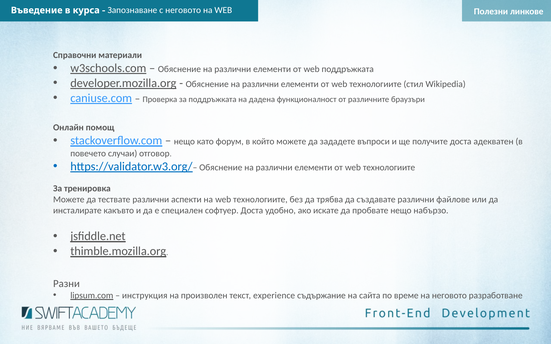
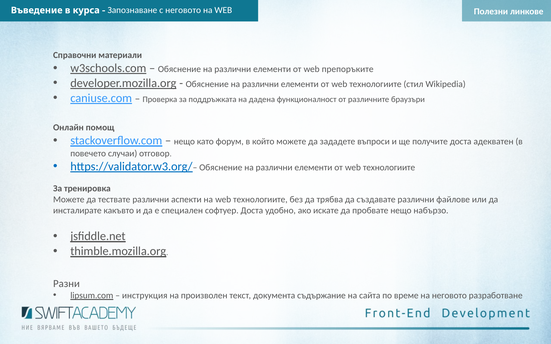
web поддръжката: поддръжката -> препоръките
experience: experience -> документа
